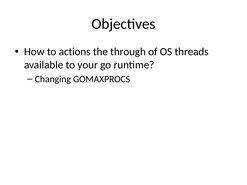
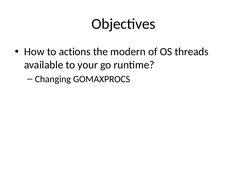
through: through -> modern
